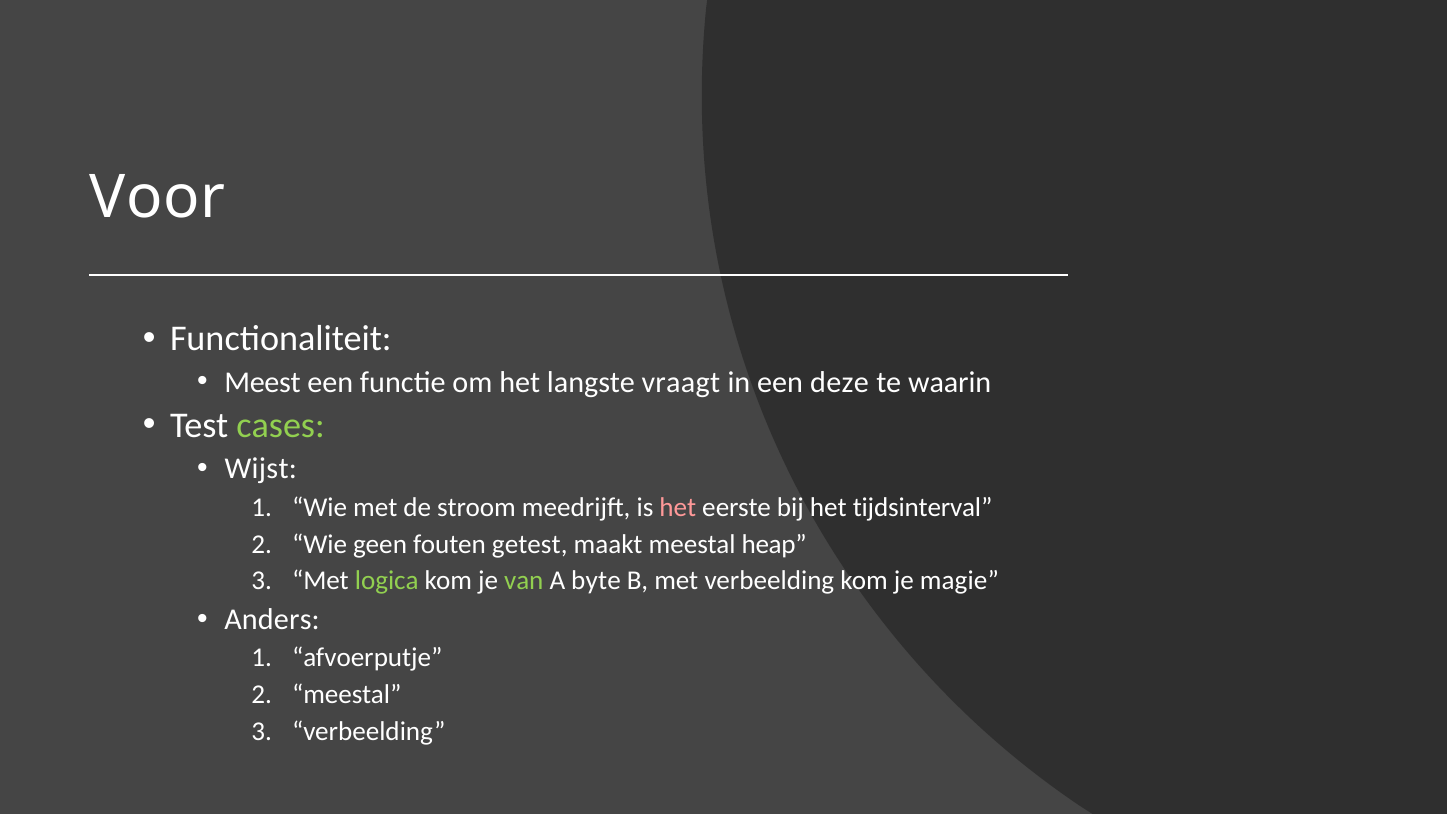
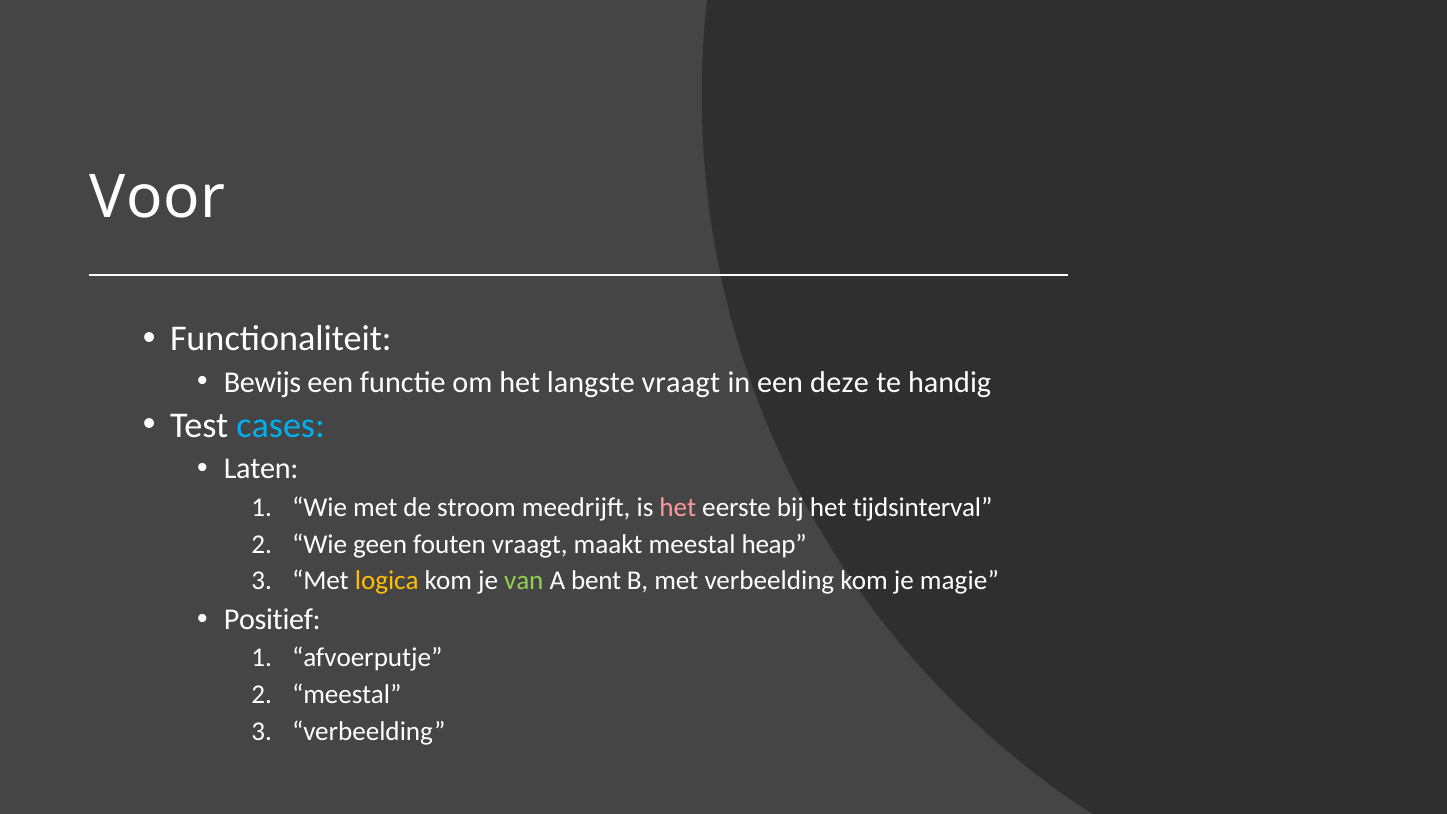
Meest: Meest -> Bewijs
waarin: waarin -> handig
cases colour: light green -> light blue
Wijst: Wijst -> Laten
fouten getest: getest -> vraagt
logica colour: light green -> yellow
byte: byte -> bent
Anders: Anders -> Positief
